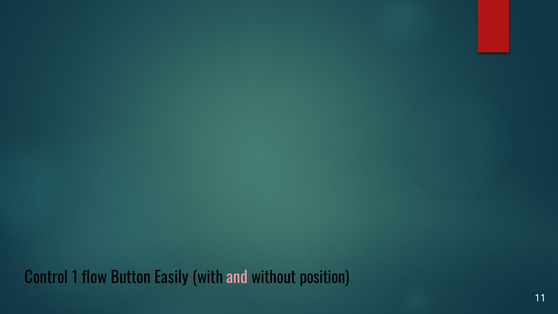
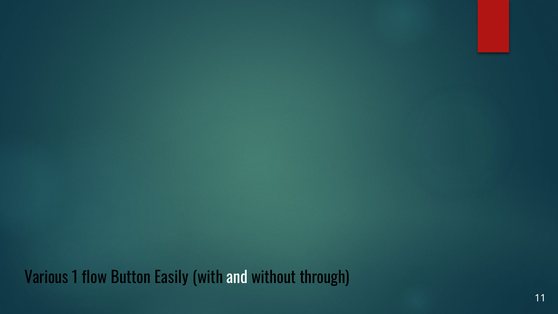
Control: Control -> Various
and colour: pink -> white
position: position -> through
